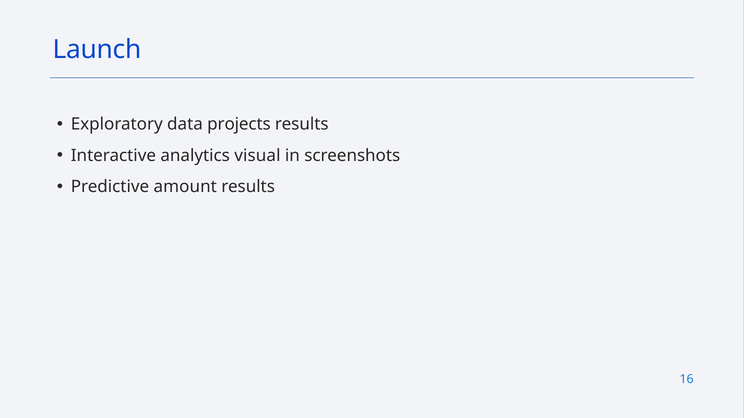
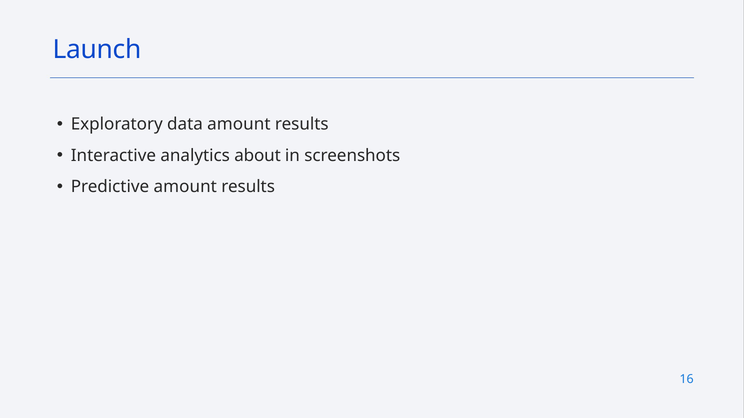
data projects: projects -> amount
visual: visual -> about
